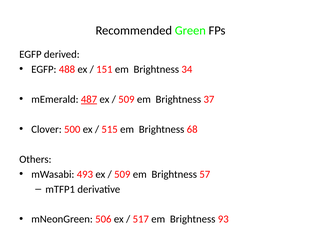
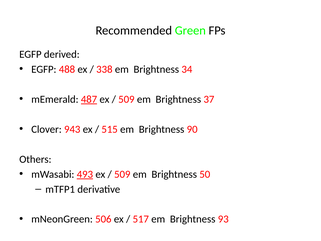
151: 151 -> 338
500: 500 -> 943
68: 68 -> 90
493 underline: none -> present
57: 57 -> 50
